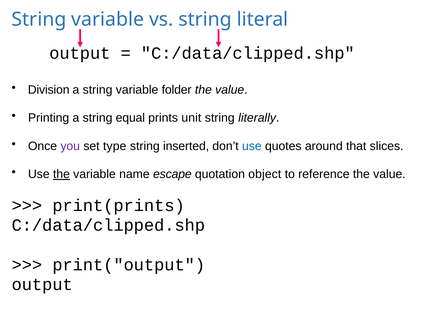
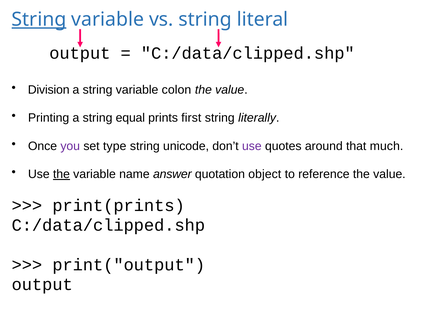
String at (39, 20) underline: none -> present
folder: folder -> colon
unit: unit -> first
inserted: inserted -> unicode
use at (252, 146) colour: blue -> purple
slices: slices -> much
escape: escape -> answer
